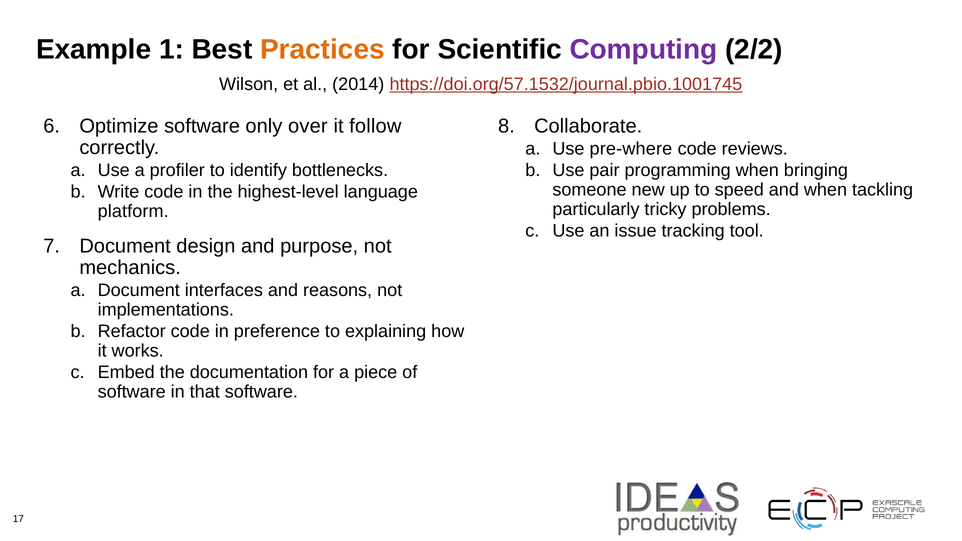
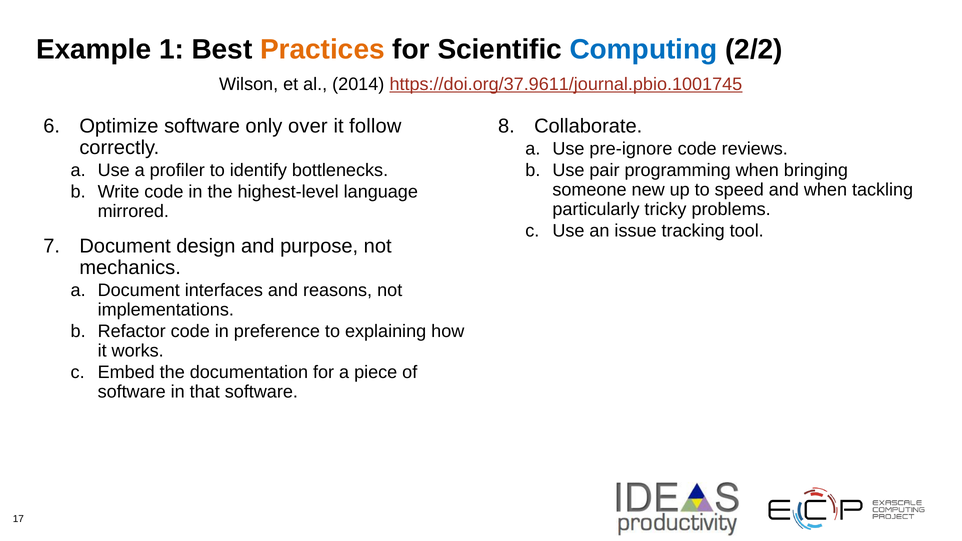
Computing colour: purple -> blue
https://doi.org/57.1532/journal.pbio.1001745: https://doi.org/57.1532/journal.pbio.1001745 -> https://doi.org/37.9611/journal.pbio.1001745
pre-where: pre-where -> pre-ignore
platform: platform -> mirrored
